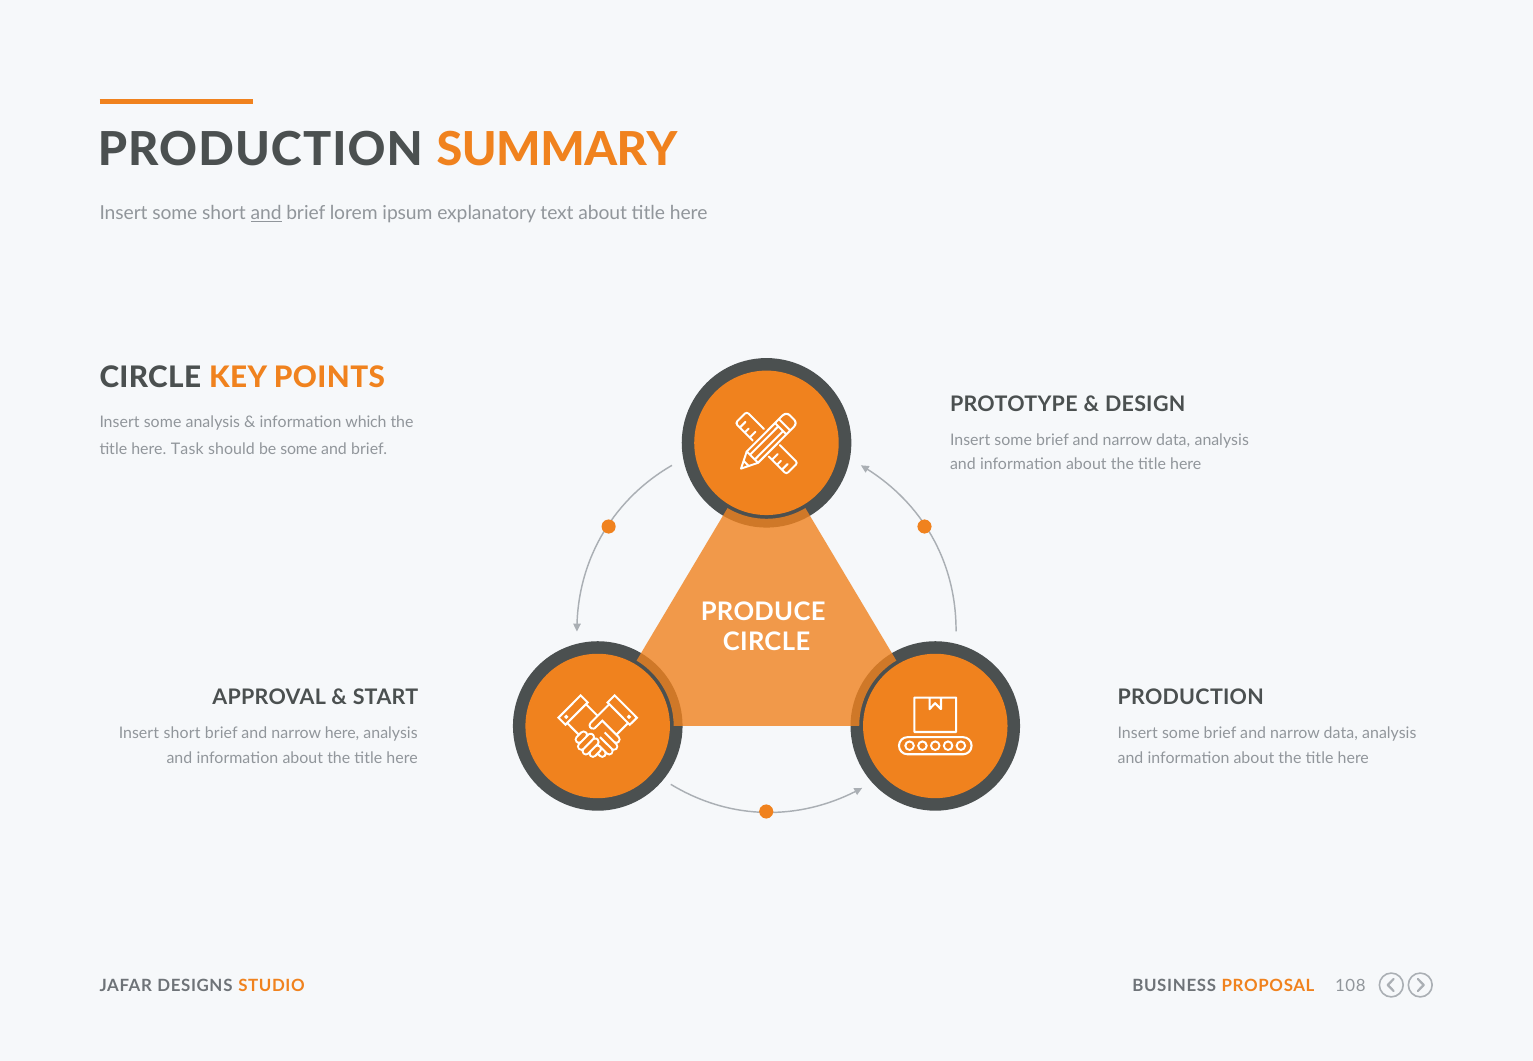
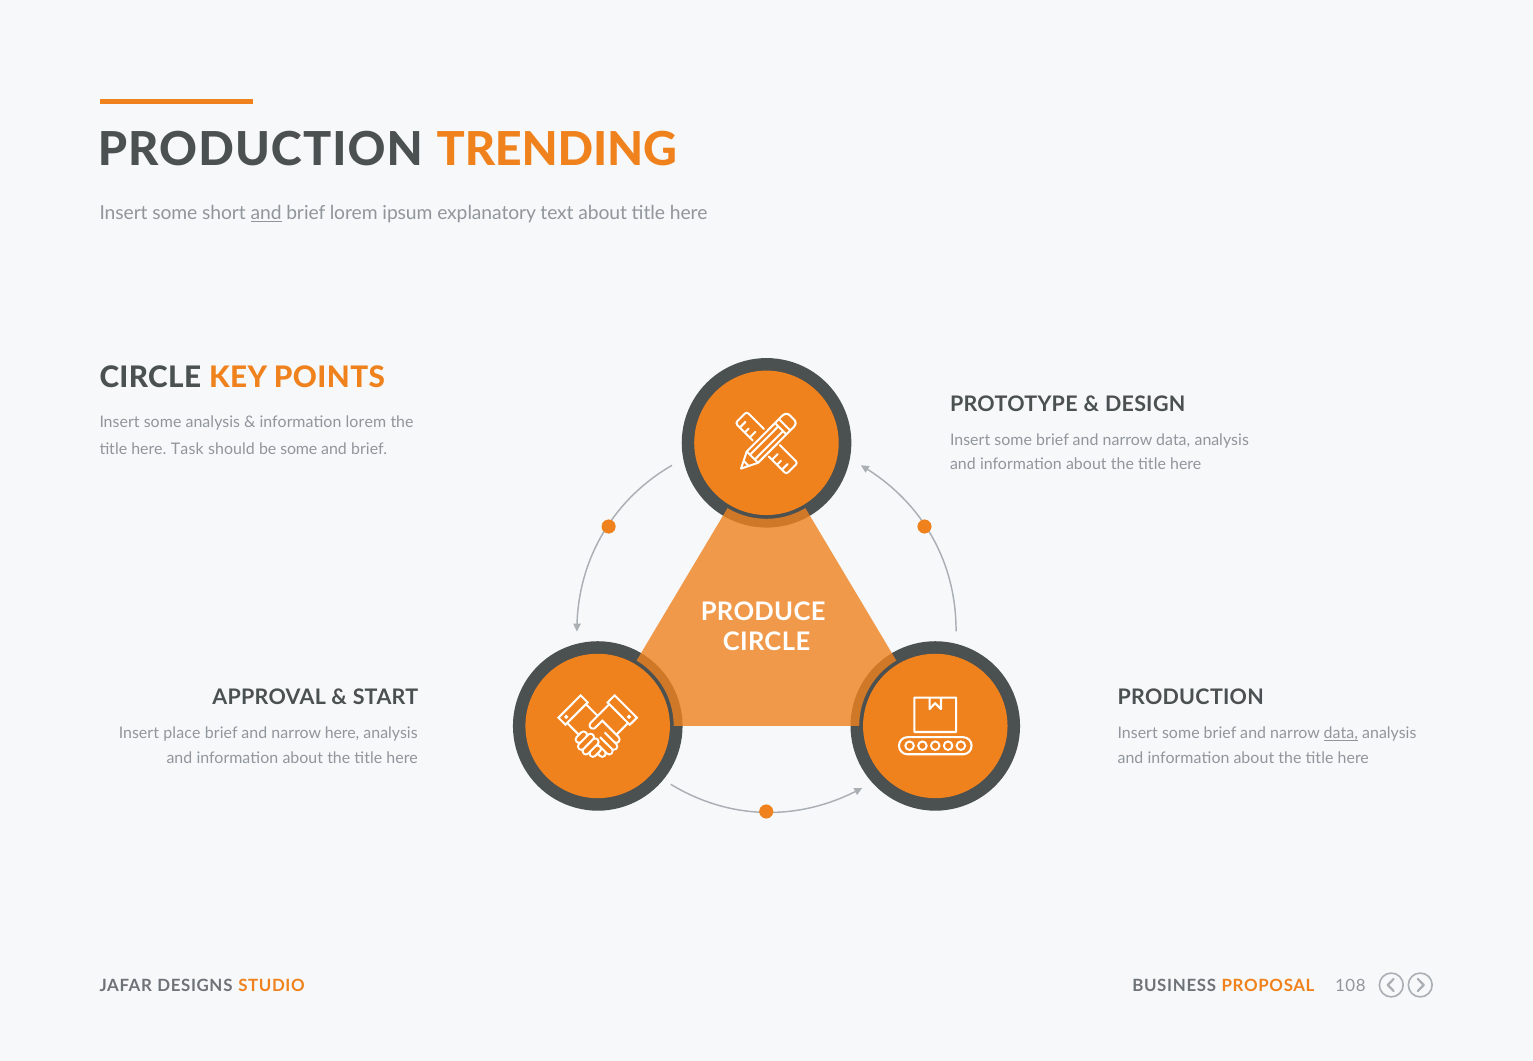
SUMMARY: SUMMARY -> TRENDING
information which: which -> lorem
Insert short: short -> place
data at (1341, 733) underline: none -> present
